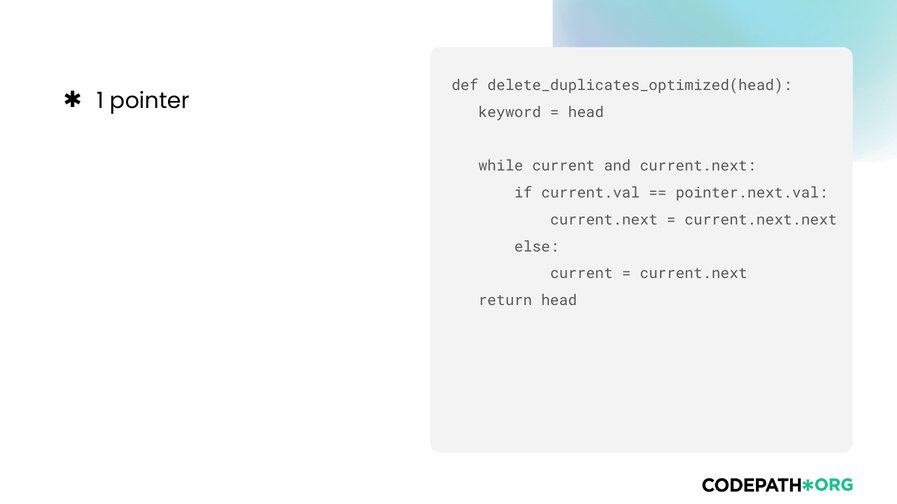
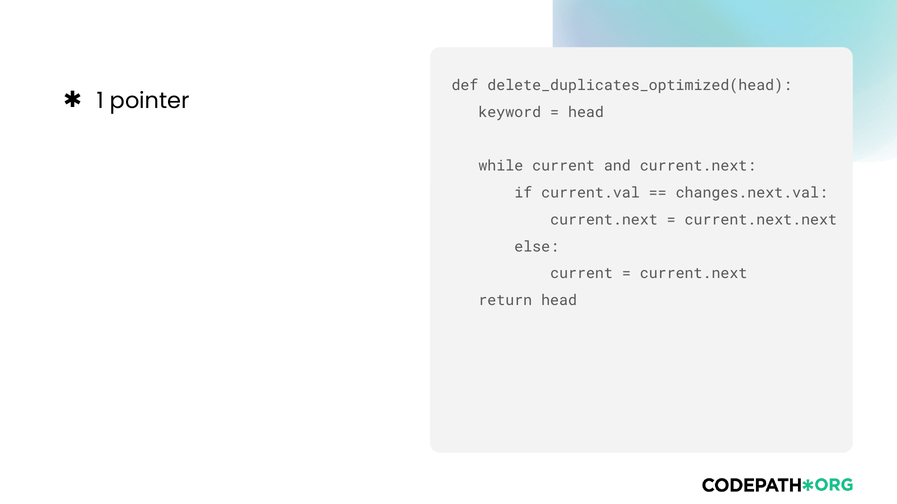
pointer.next.val: pointer.next.val -> changes.next.val
